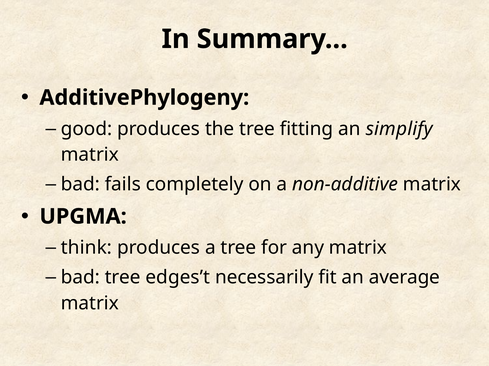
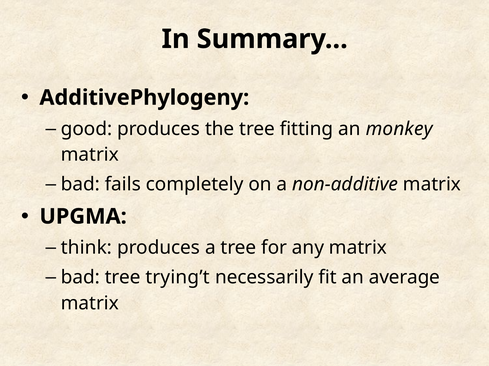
simplify: simplify -> monkey
edges’t: edges’t -> trying’t
